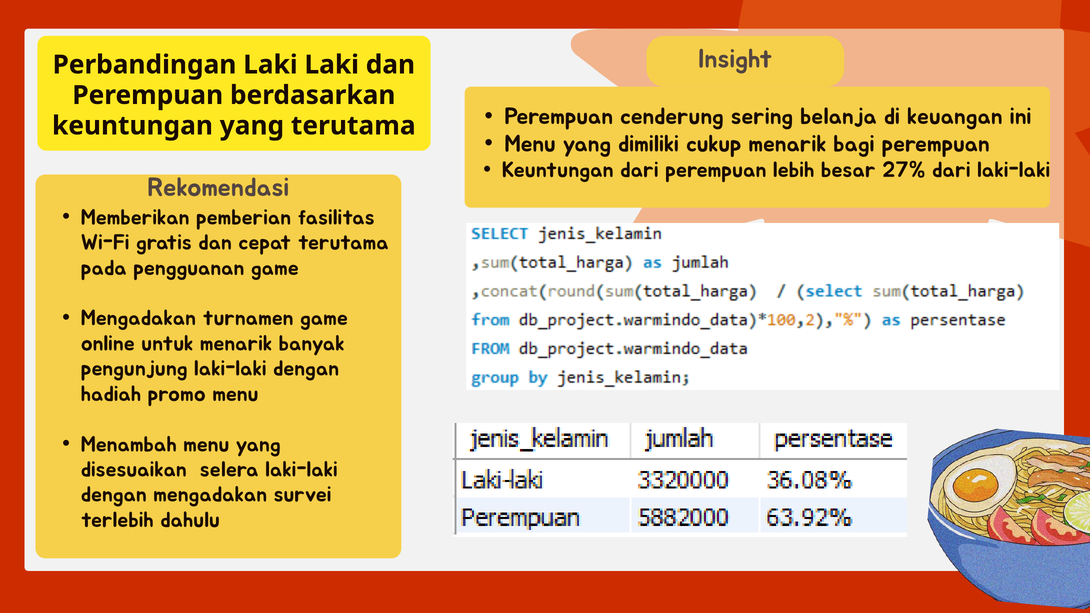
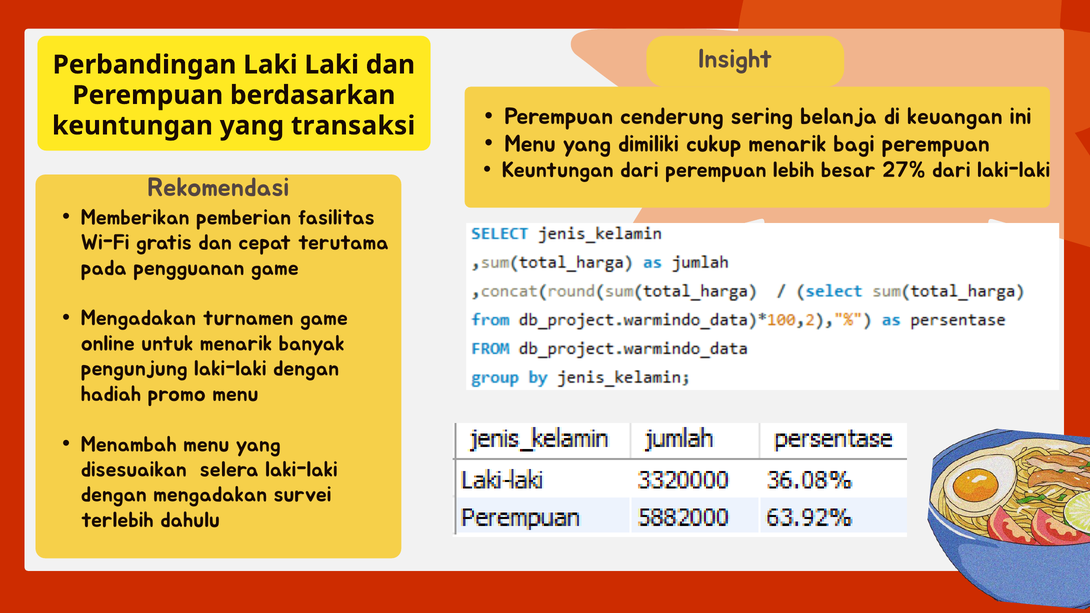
yang terutama: terutama -> transaksi
